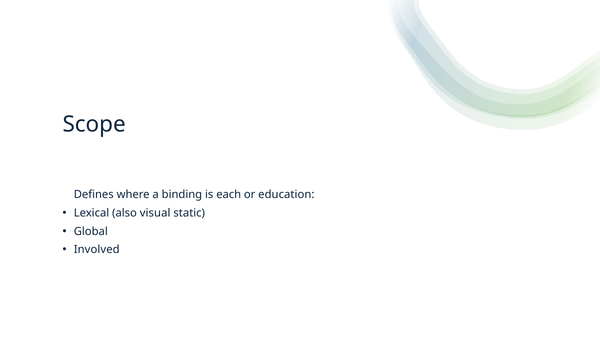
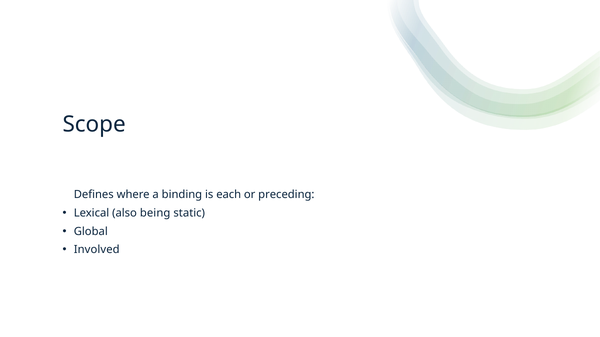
education: education -> preceding
visual: visual -> being
